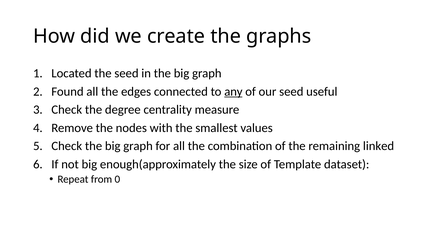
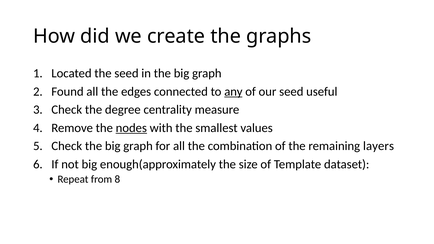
nodes underline: none -> present
linked: linked -> layers
0: 0 -> 8
